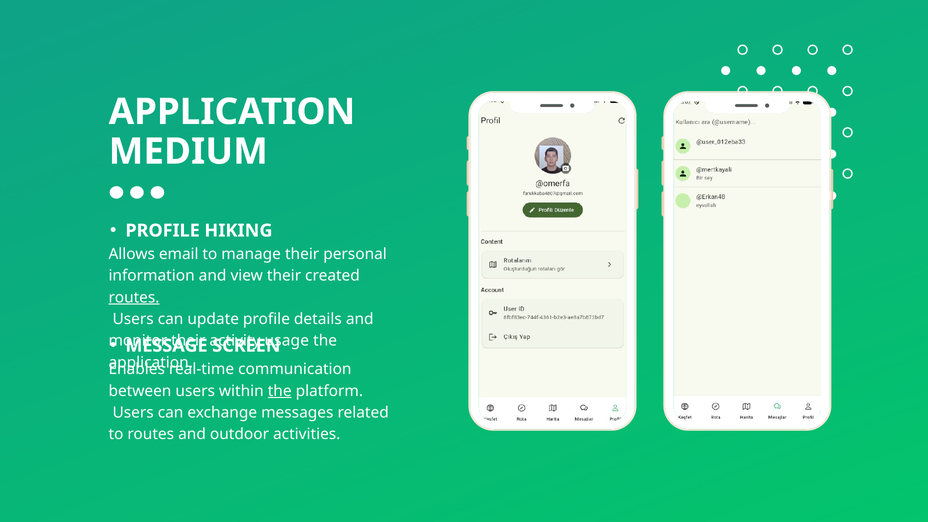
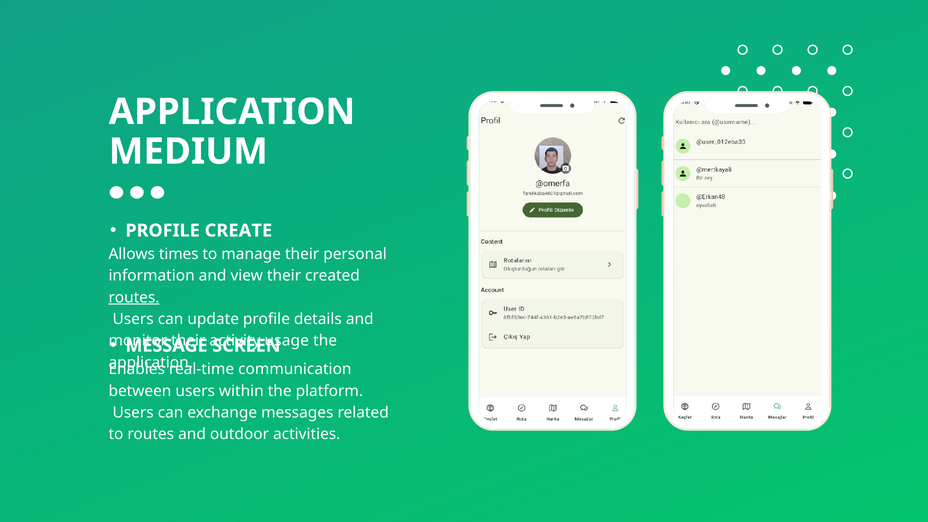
HIKING: HIKING -> CREATE
email: email -> times
the at (280, 391) underline: present -> none
